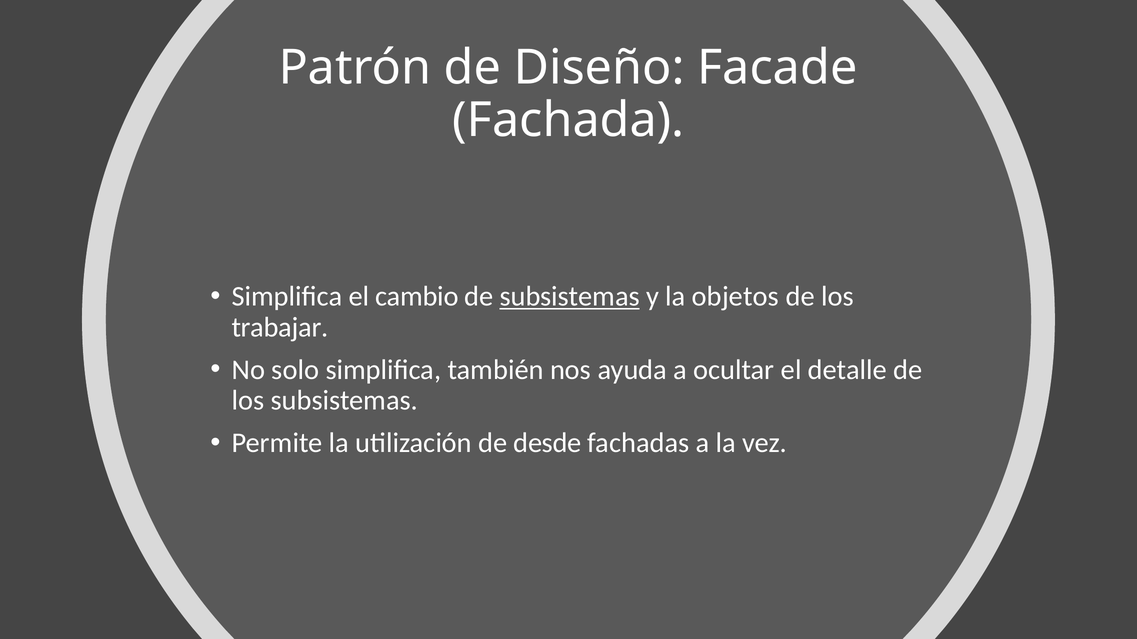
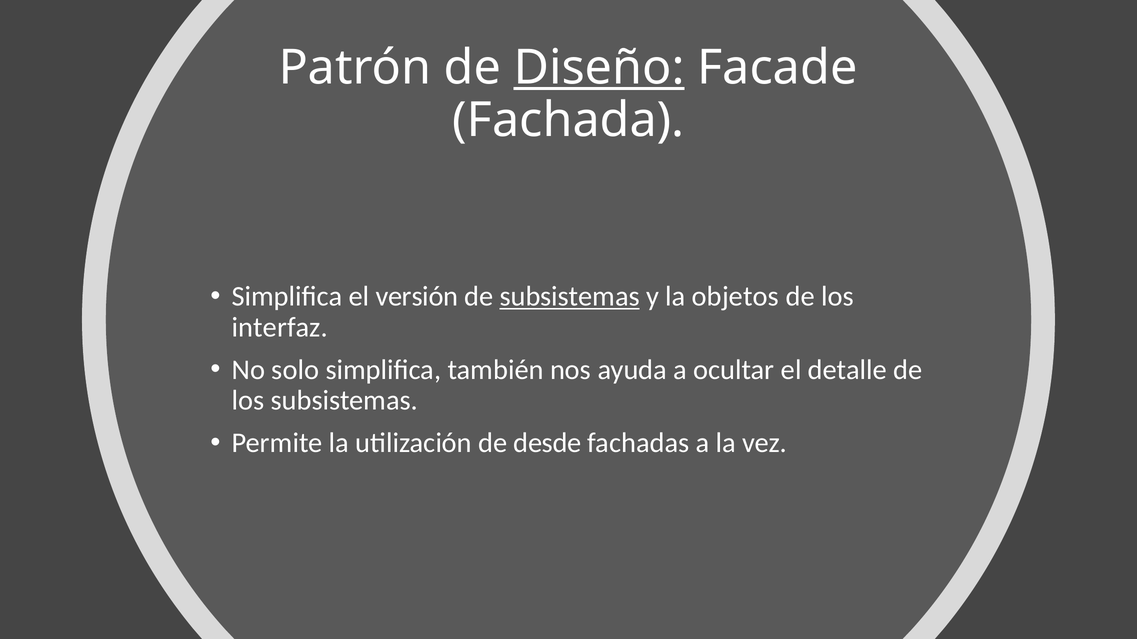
Diseño underline: none -> present
cambio: cambio -> versión
trabajar: trabajar -> interfaz
